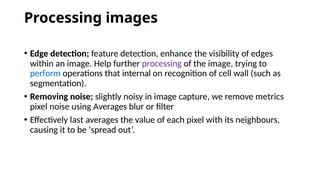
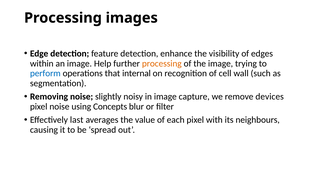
processing at (162, 63) colour: purple -> orange
metrics: metrics -> devices
using Averages: Averages -> Concepts
